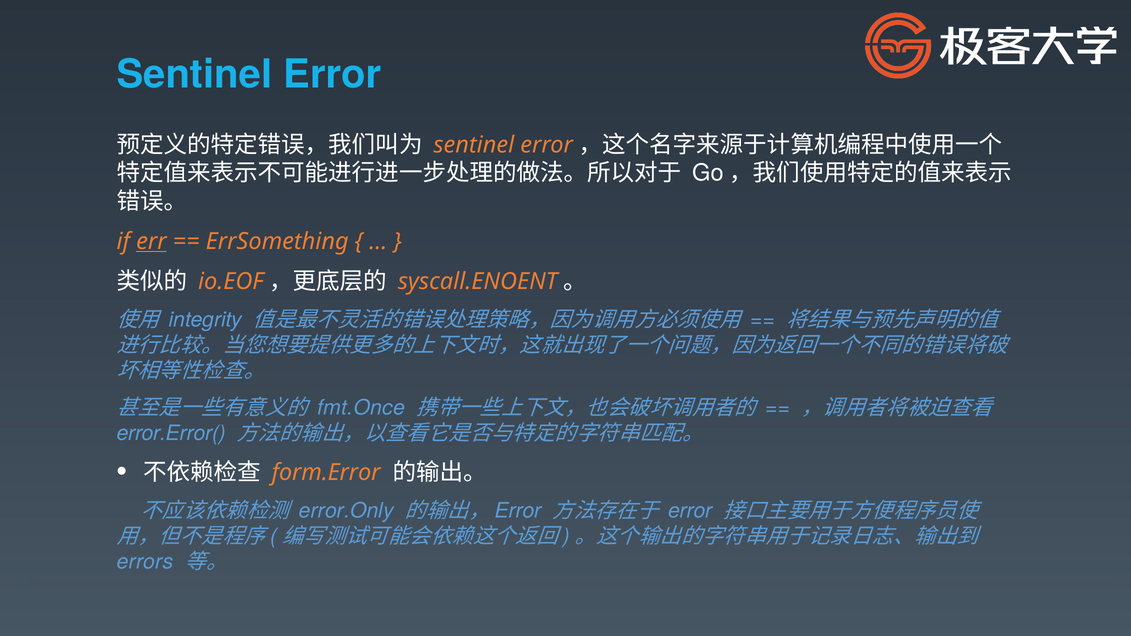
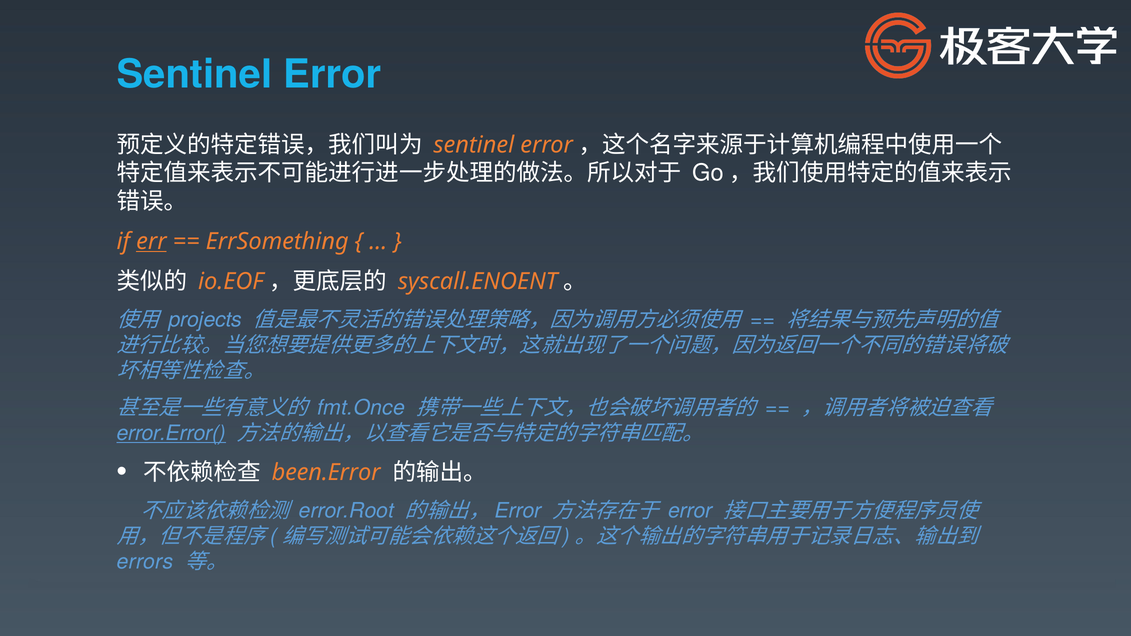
integrity: integrity -> projects
error.Error( underline: none -> present
form.Error: form.Error -> been.Error
error.Only: error.Only -> error.Root
